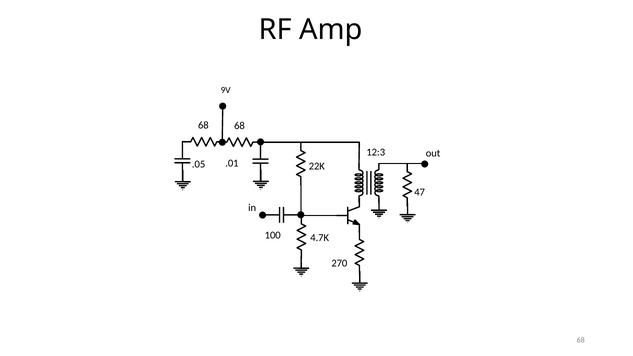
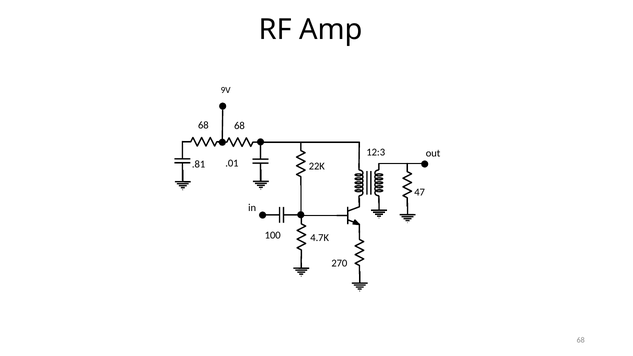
.05: .05 -> .81
